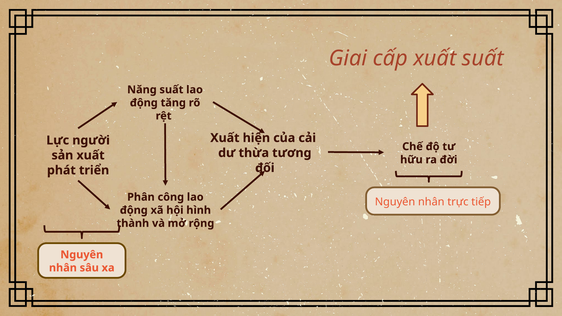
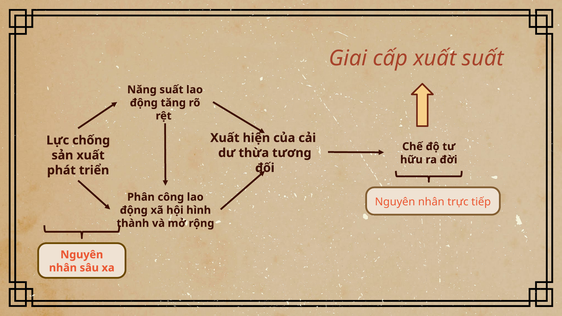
người: người -> chống
